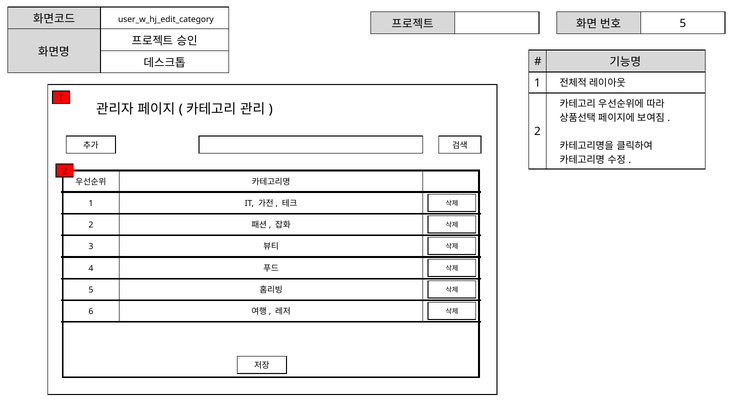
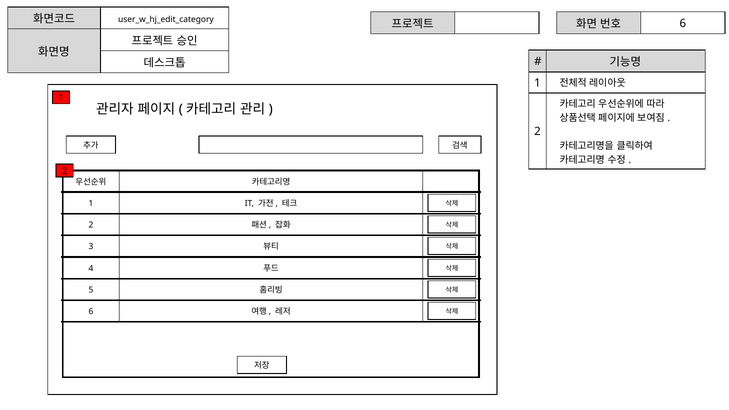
5 at (683, 23): 5 -> 6
